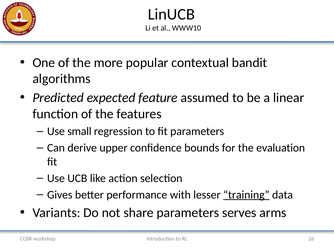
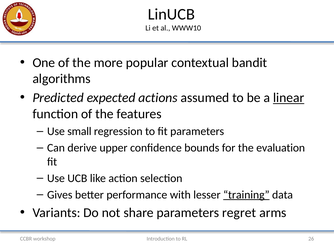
feature: feature -> actions
linear underline: none -> present
serves: serves -> regret
